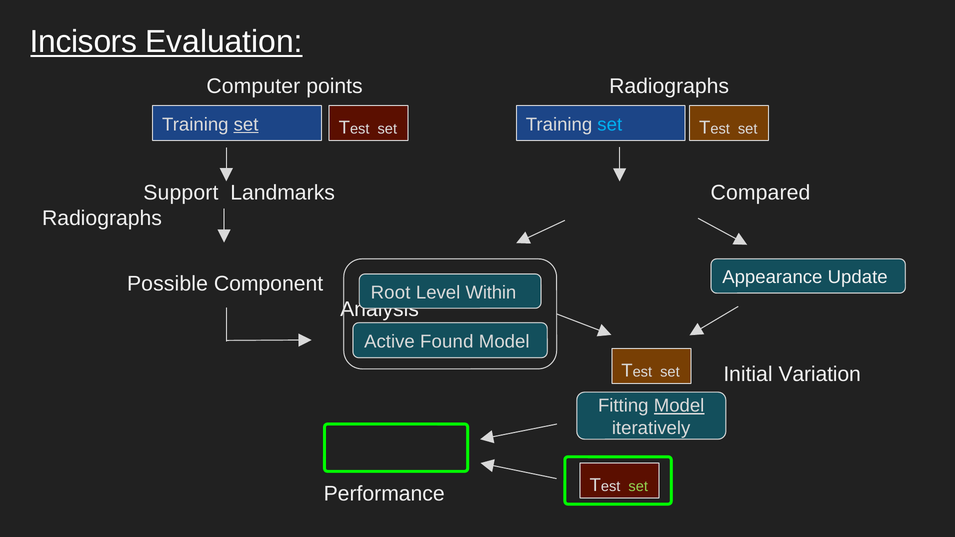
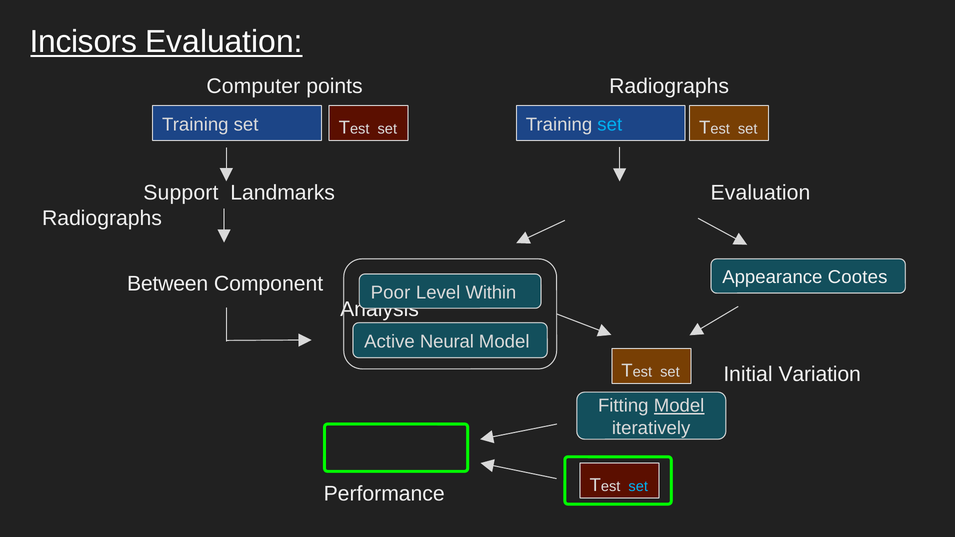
set at (246, 125) underline: present -> none
Landmarks Compared: Compared -> Evaluation
Update: Update -> Cootes
Possible: Possible -> Between
Root: Root -> Poor
Found: Found -> Neural
set at (638, 486) colour: light green -> light blue
